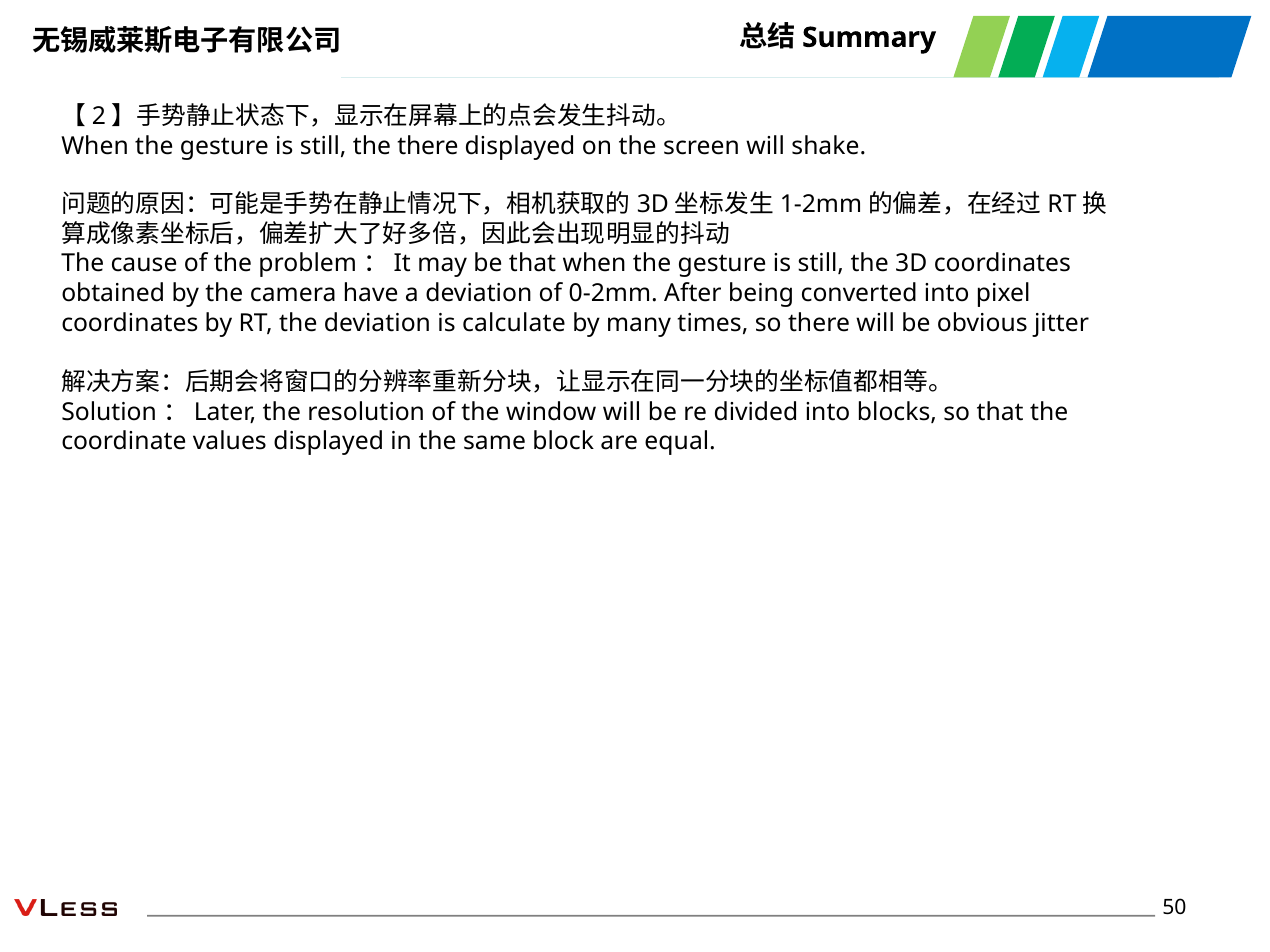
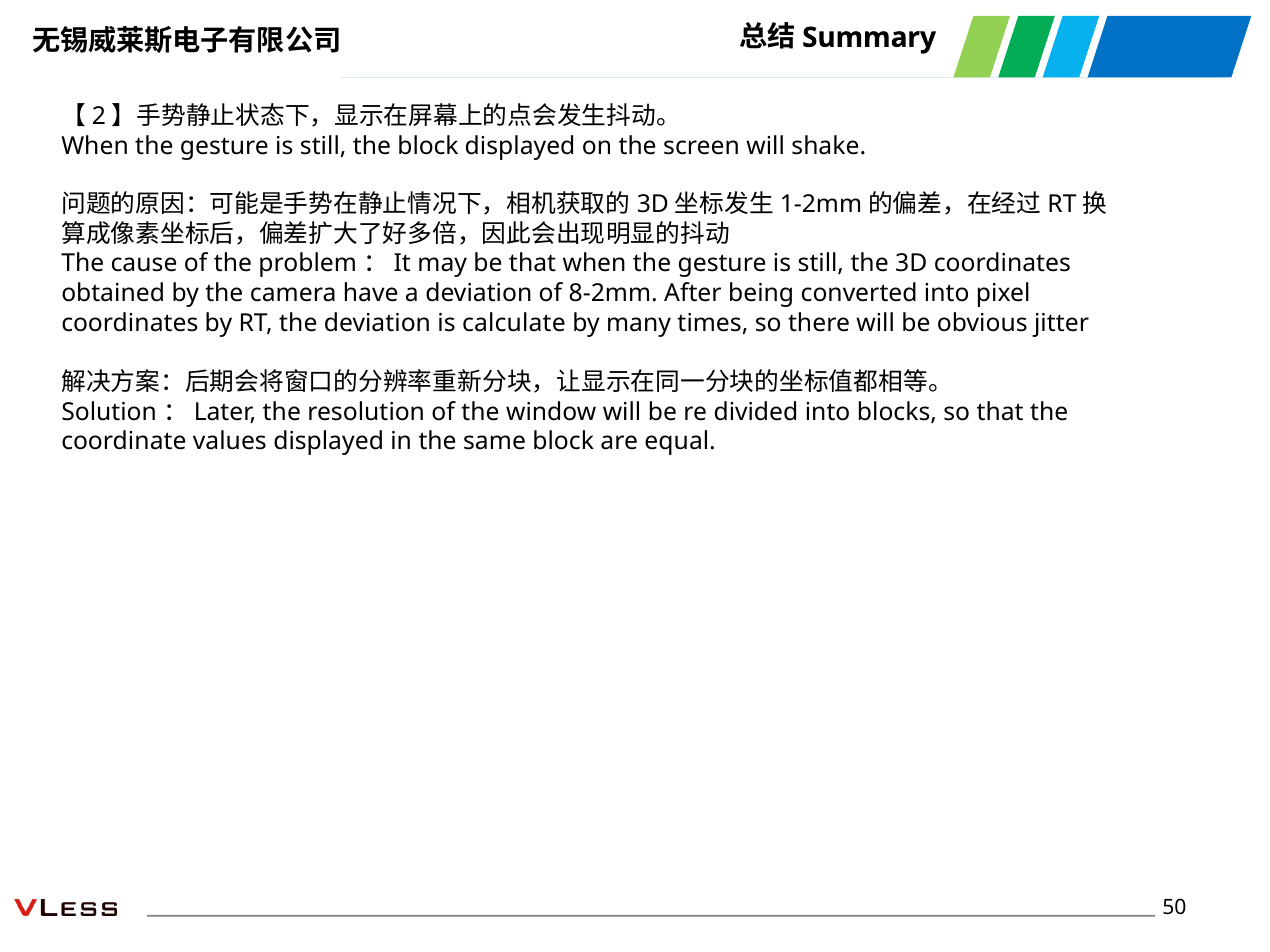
the there: there -> block
0-2mm: 0-2mm -> 8-2mm
